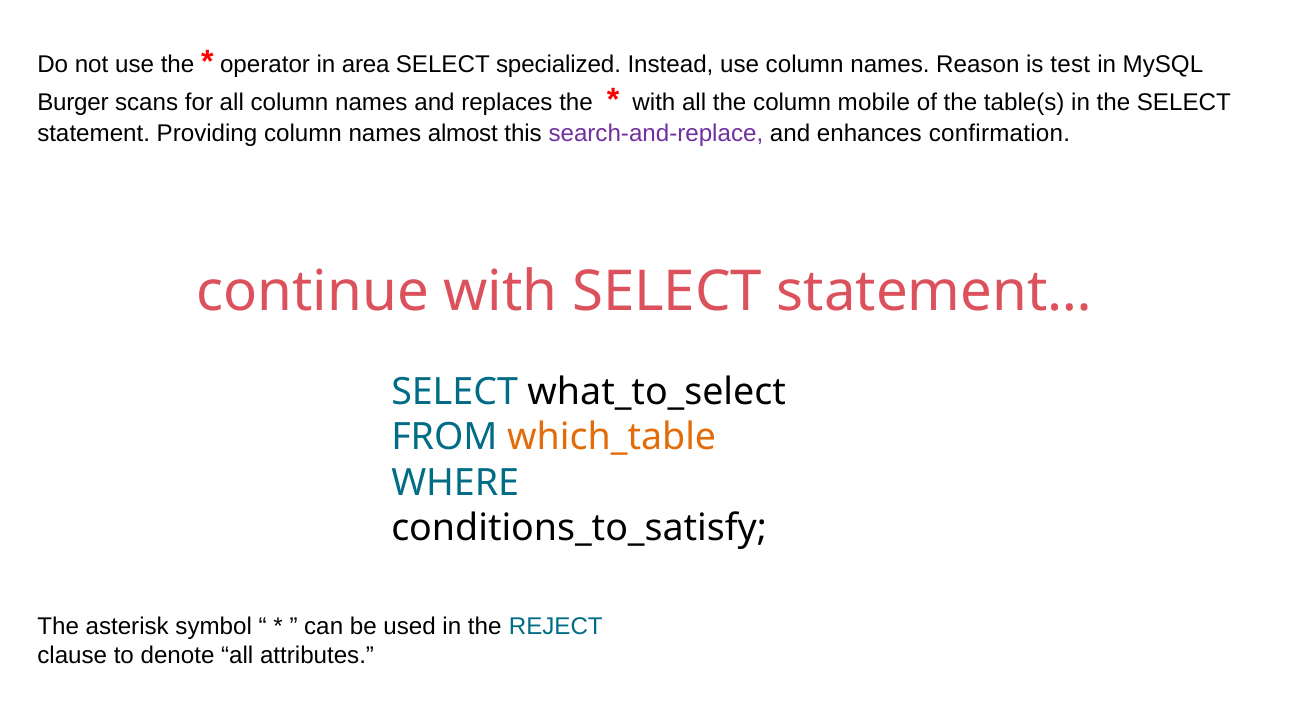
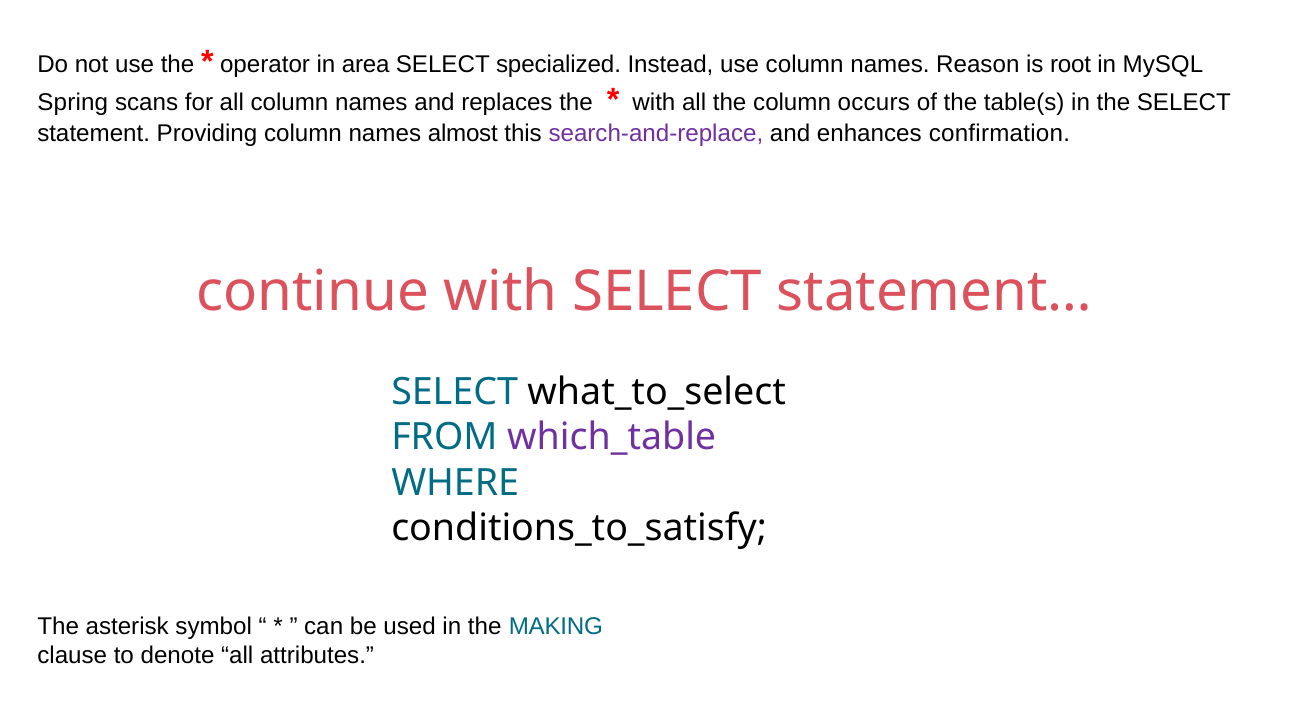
test: test -> root
Burger: Burger -> Spring
mobile: mobile -> occurs
which_table colour: orange -> purple
REJECT: REJECT -> MAKING
